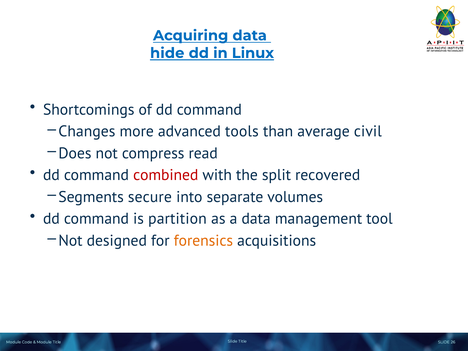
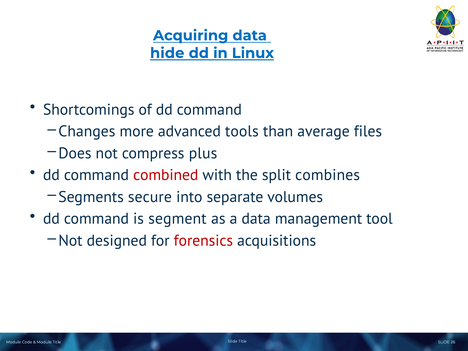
civil: civil -> files
read: read -> plus
recovered: recovered -> combines
partition: partition -> segment
forensics colour: orange -> red
